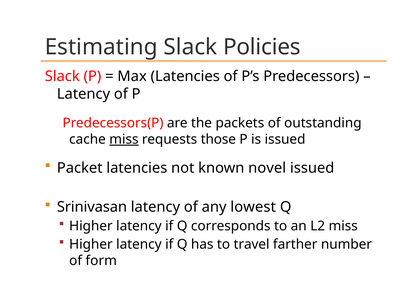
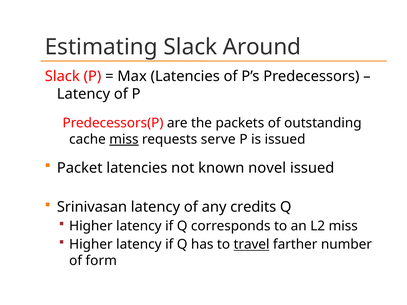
Policies: Policies -> Around
those: those -> serve
lowest: lowest -> credits
travel underline: none -> present
